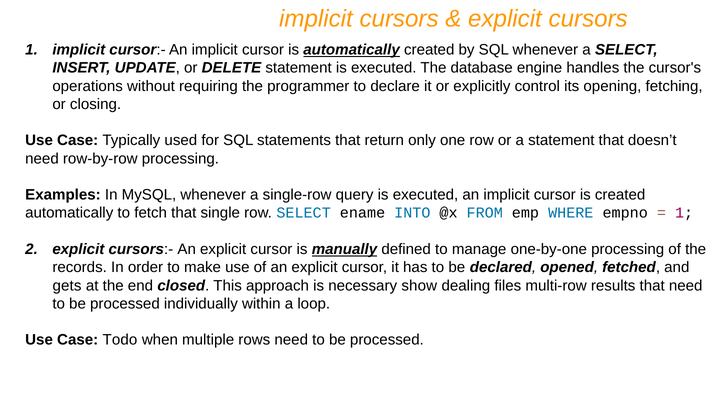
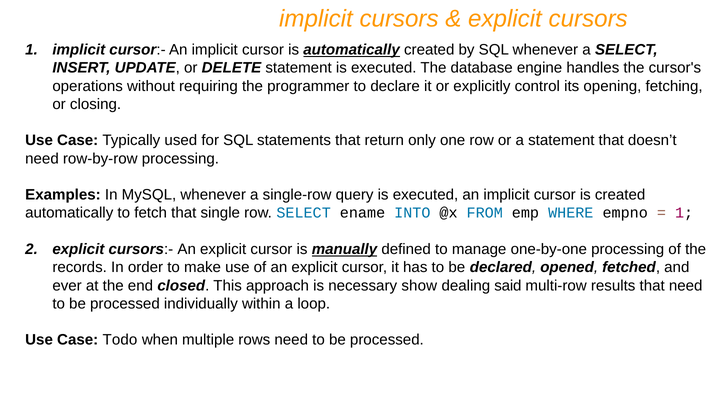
gets: gets -> ever
files: files -> said
